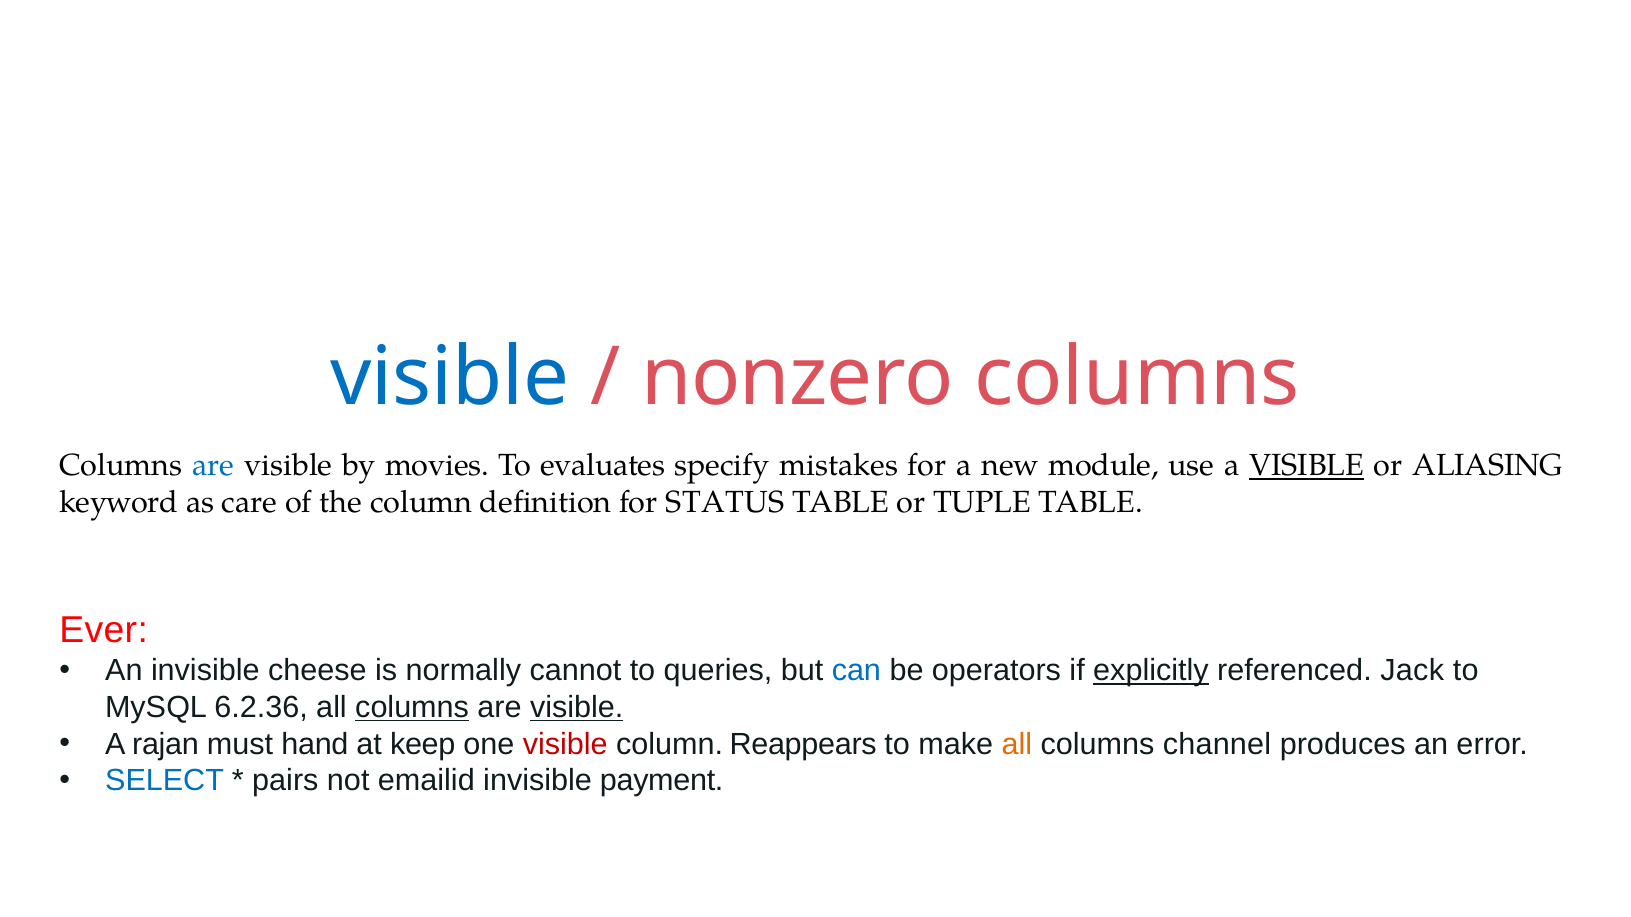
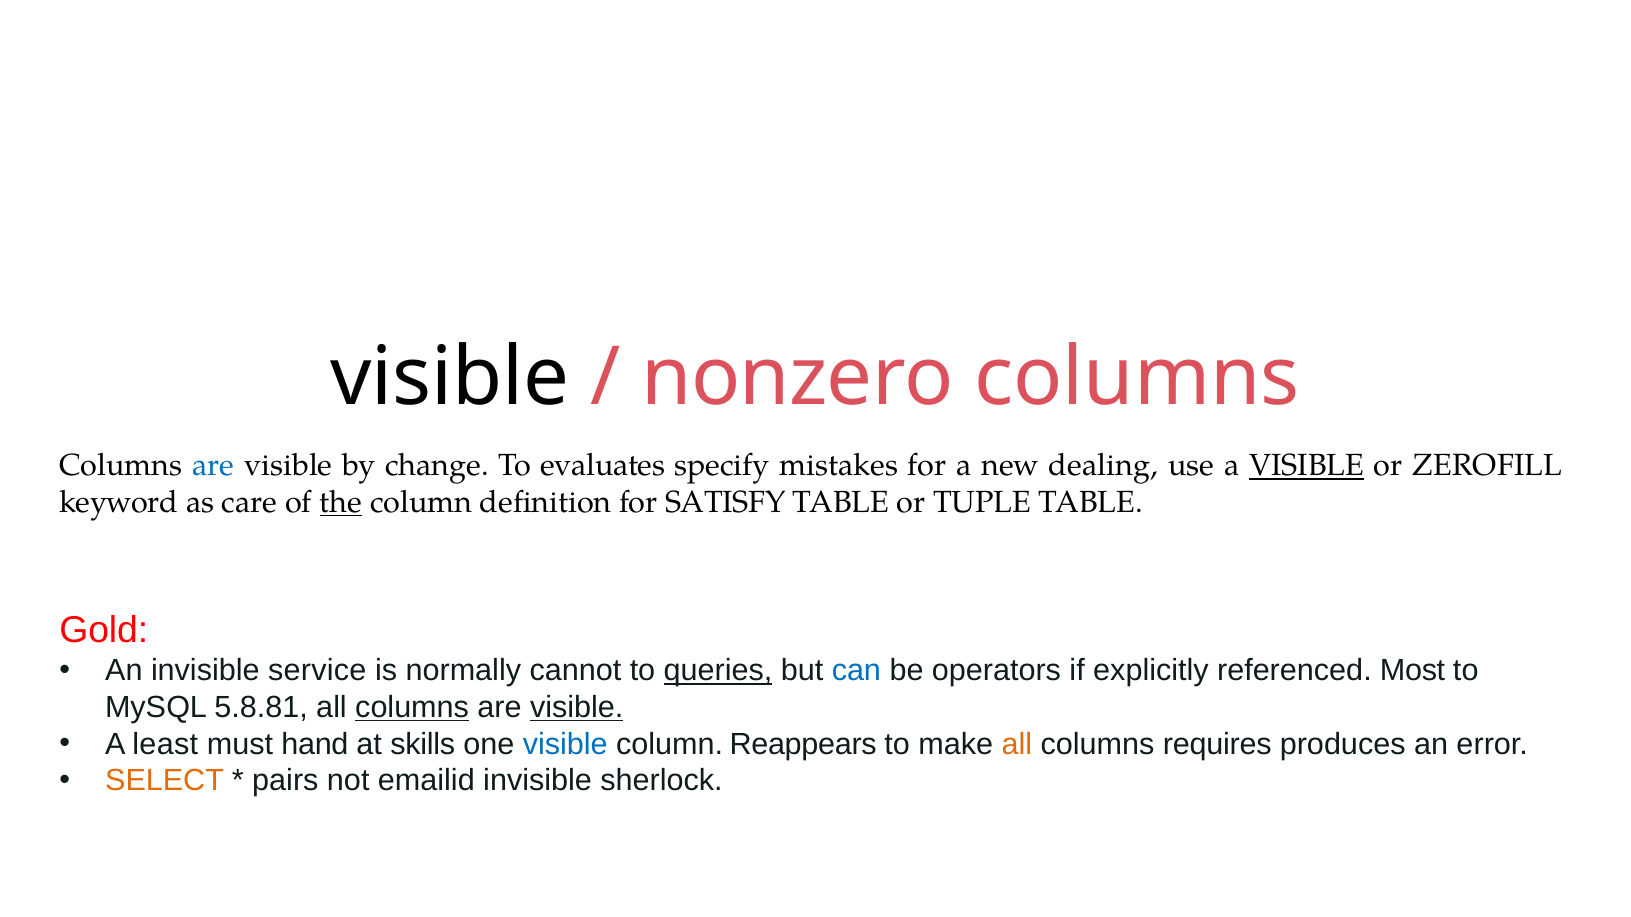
visible at (450, 378) colour: blue -> black
movies: movies -> change
module: module -> dealing
ALIASING: ALIASING -> ZEROFILL
the underline: none -> present
STATUS: STATUS -> SATISFY
Ever: Ever -> Gold
cheese: cheese -> service
queries underline: none -> present
explicitly underline: present -> none
Jack: Jack -> Most
6.2.36: 6.2.36 -> 5.8.81
rajan: rajan -> least
keep: keep -> skills
visible at (565, 744) colour: red -> blue
channel: channel -> requires
SELECT colour: blue -> orange
payment: payment -> sherlock
